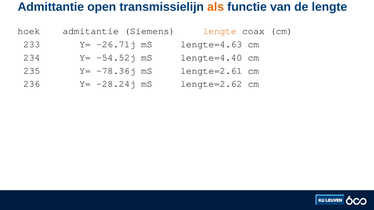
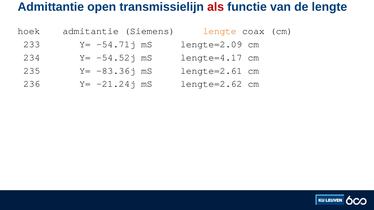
als colour: orange -> red
-26.71j: -26.71j -> -54.71j
lengte=4.63: lengte=4.63 -> lengte=2.09
lengte=4.40: lengte=4.40 -> lengte=4.17
-78.36j: -78.36j -> -83.36j
-28.24j: -28.24j -> -21.24j
